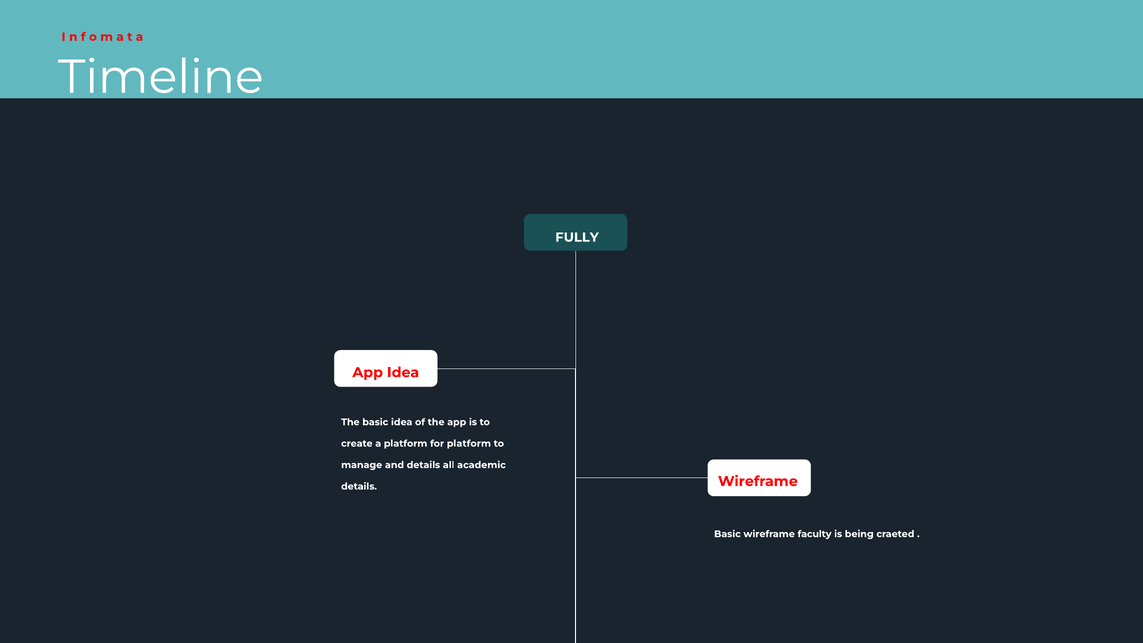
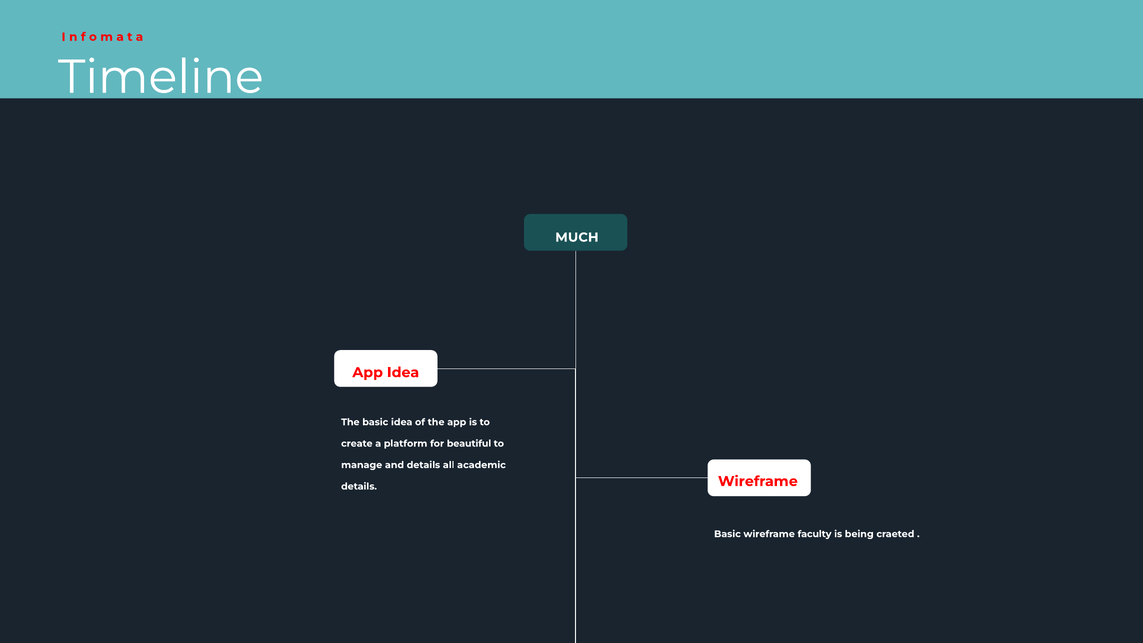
FULLY: FULLY -> MUCH
for platform: platform -> beautiful
